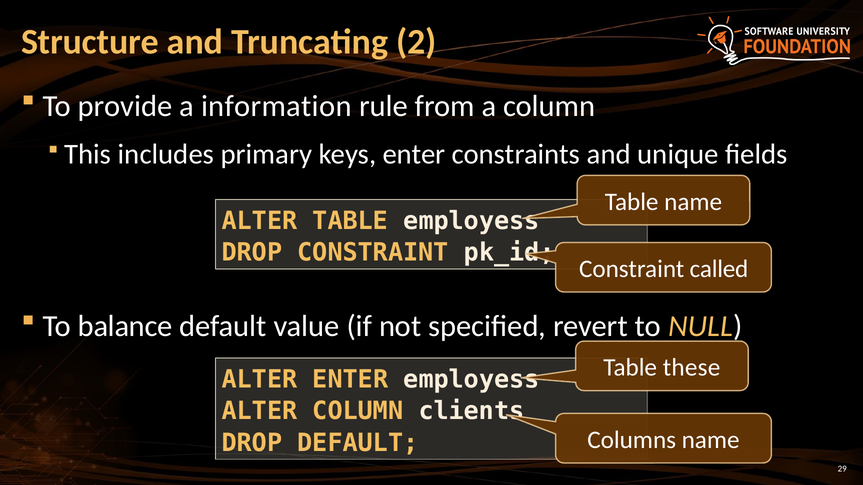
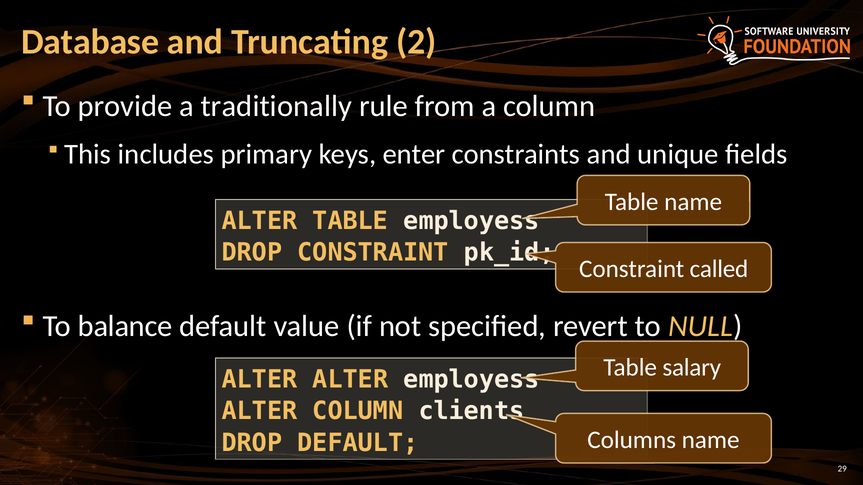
Structure: Structure -> Database
information: information -> traditionally
these: these -> salary
ALTER ENTER: ENTER -> ALTER
